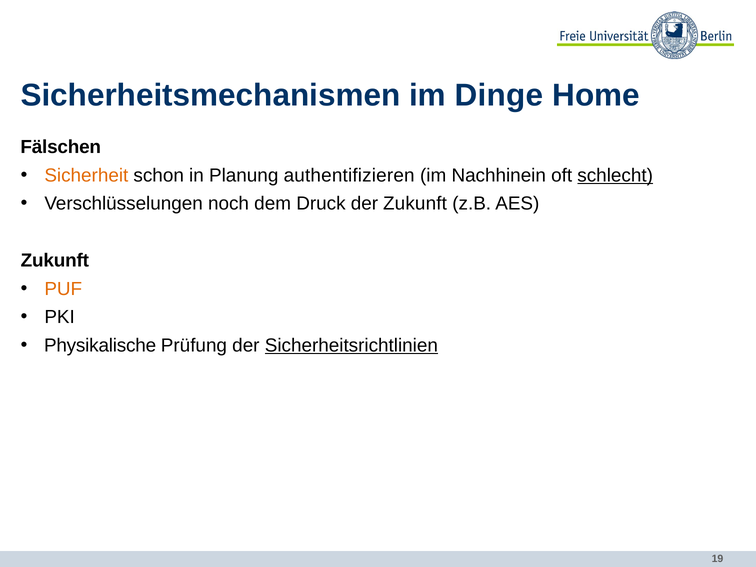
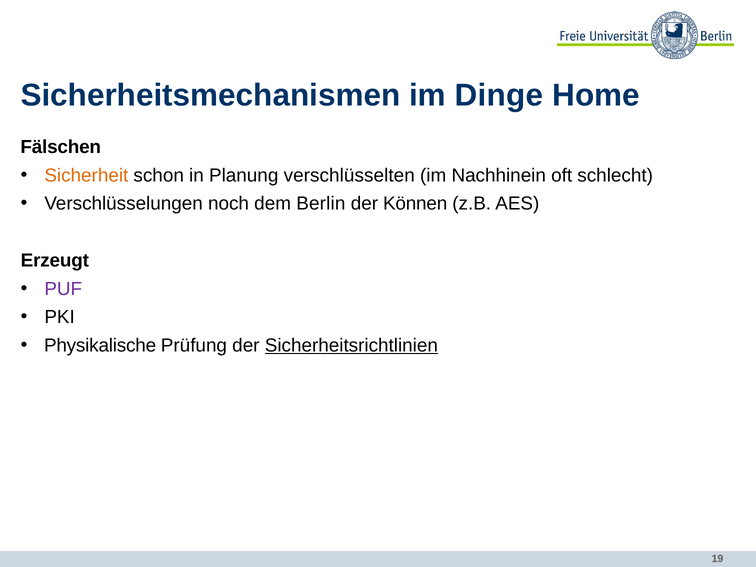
authentifizieren: authentifizieren -> verschlüsselten
schlecht underline: present -> none
Druck: Druck -> Berlin
der Zukunft: Zukunft -> Können
Zukunft at (55, 260): Zukunft -> Erzeugt
PUF colour: orange -> purple
